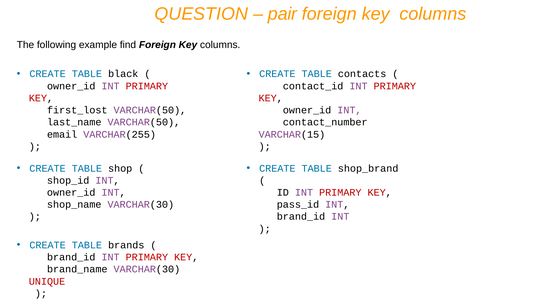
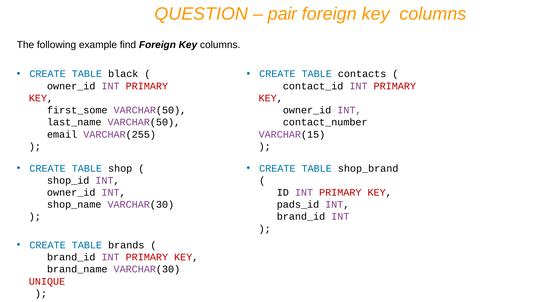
first_lost: first_lost -> first_some
pass_id: pass_id -> pads_id
